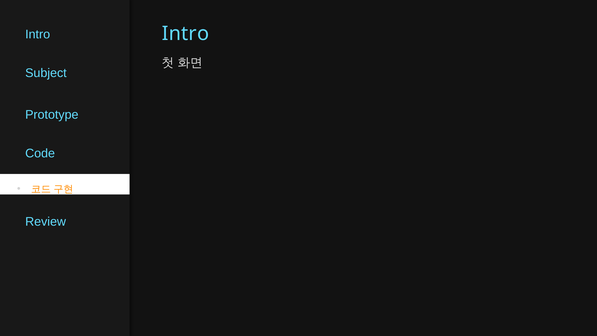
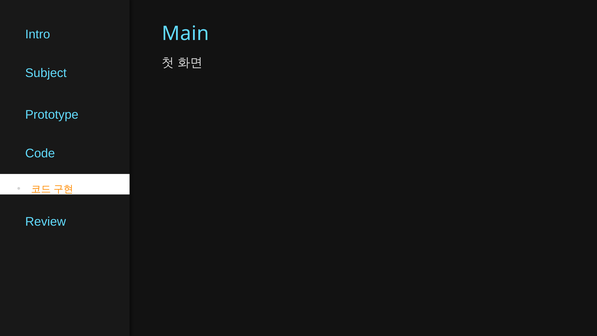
Intro at (185, 34): Intro -> Main
